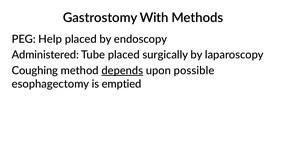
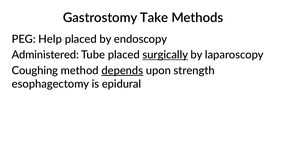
With: With -> Take
surgically underline: none -> present
possible: possible -> strength
emptied: emptied -> epidural
